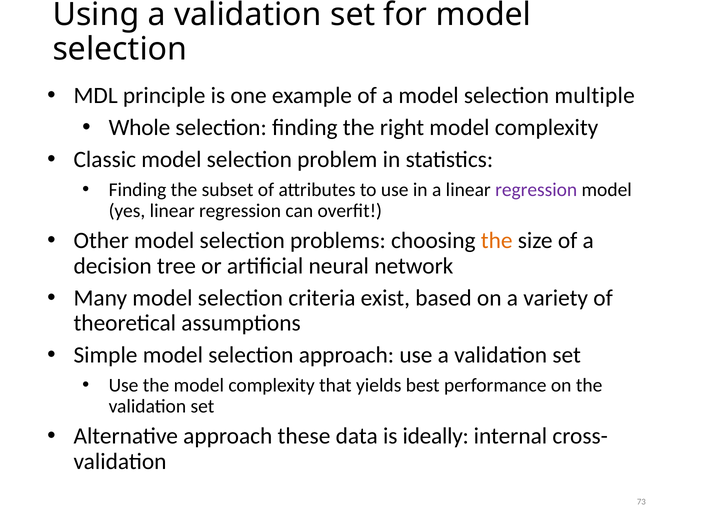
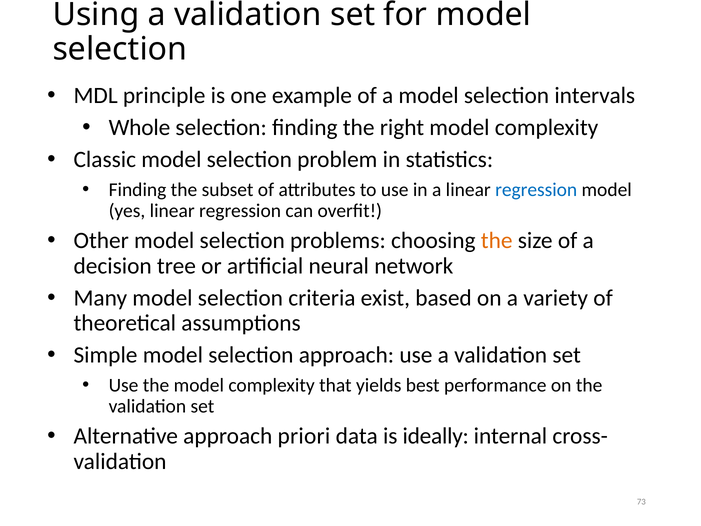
multiple: multiple -> intervals
regression at (536, 190) colour: purple -> blue
these: these -> priori
